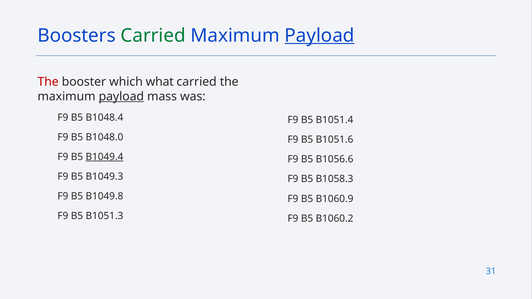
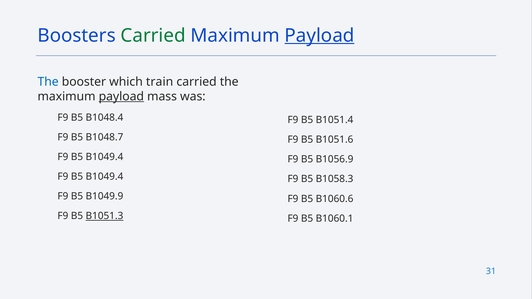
The at (48, 82) colour: red -> blue
what: what -> train
B1048.0: B1048.0 -> B1048.7
B1049.4 at (104, 157) underline: present -> none
B1056.6: B1056.6 -> B1056.9
B1049.3 at (104, 177): B1049.3 -> B1049.4
B1049.8: B1049.8 -> B1049.9
B1060.9: B1060.9 -> B1060.6
B1051.3 underline: none -> present
B1060.2: B1060.2 -> B1060.1
